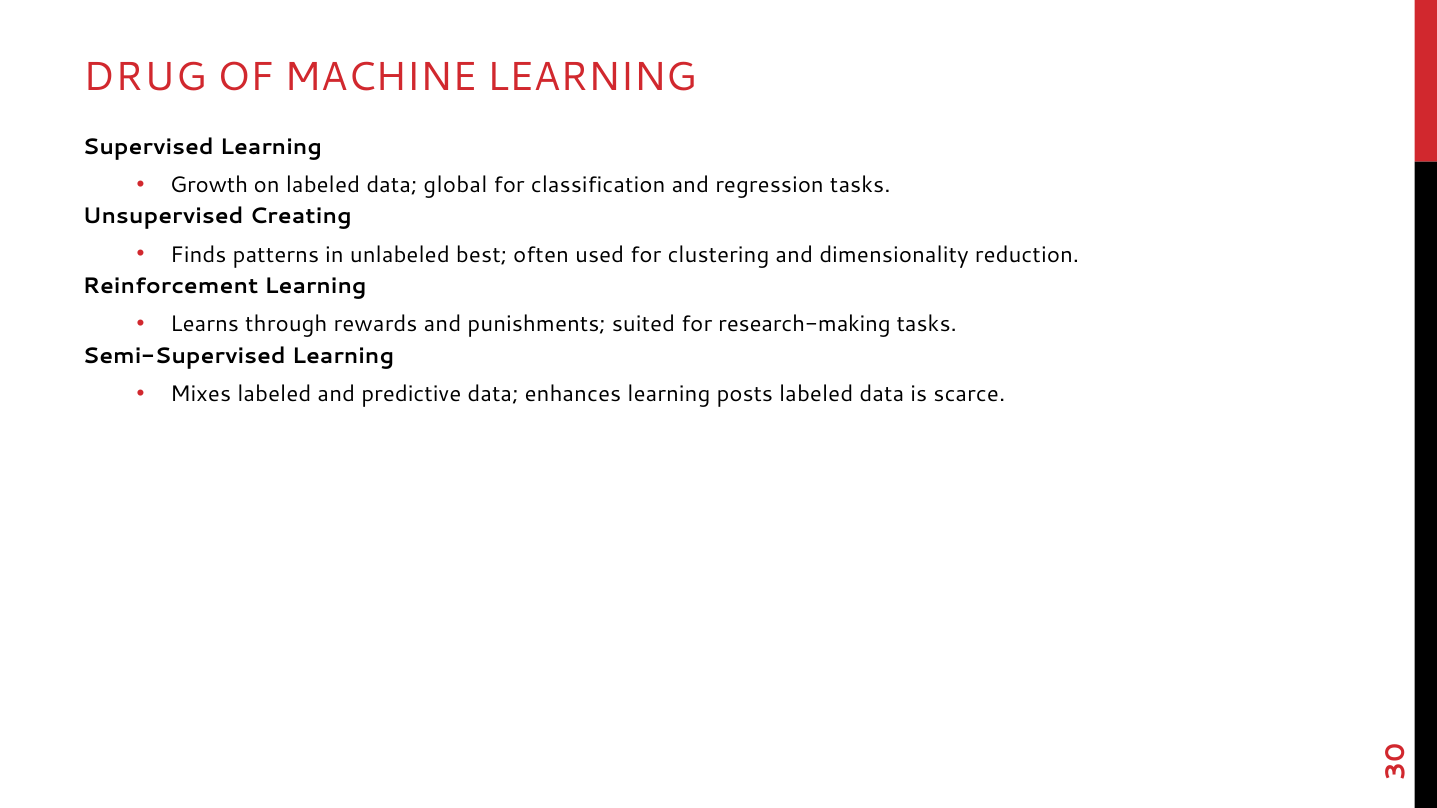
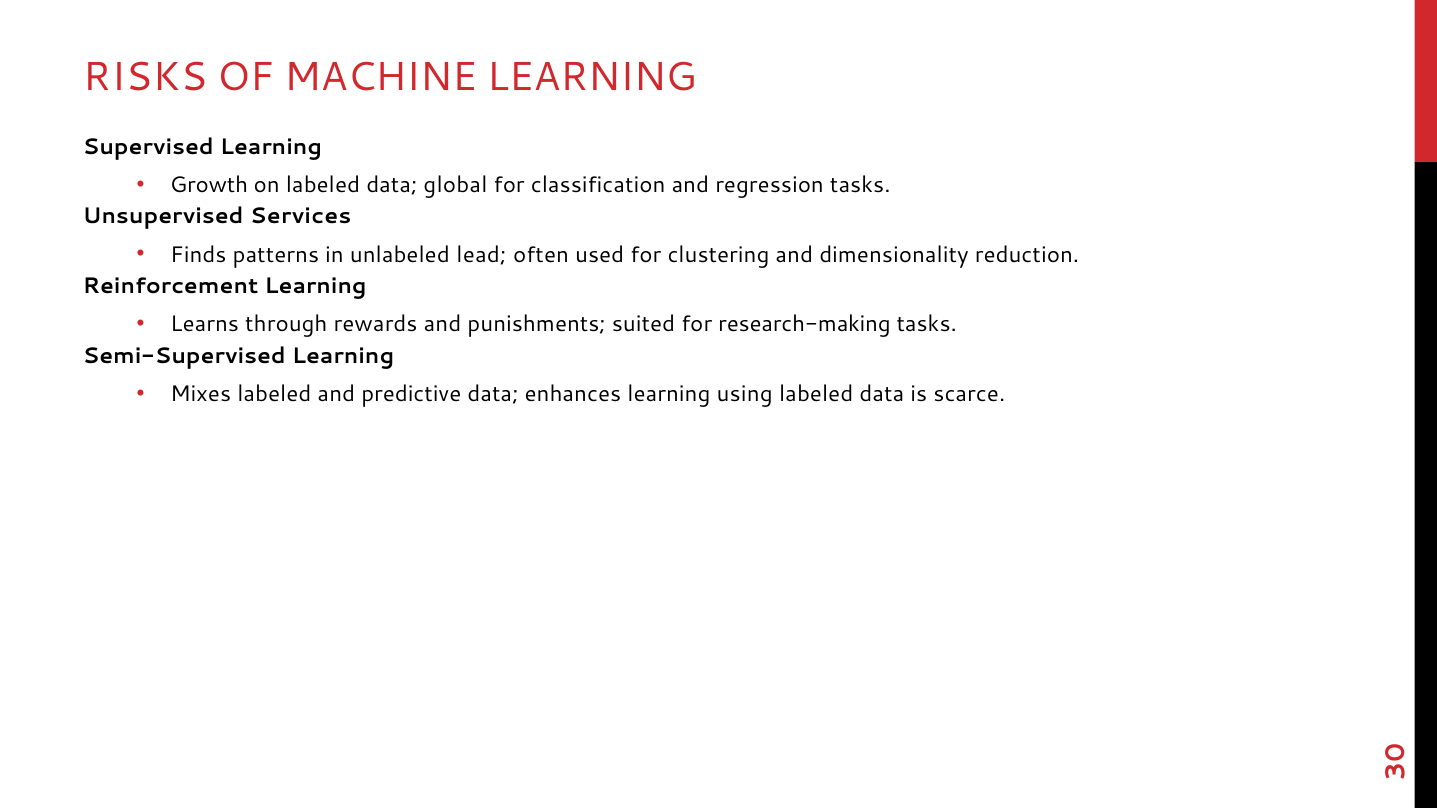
DRUG: DRUG -> RISKS
Creating: Creating -> Services
best: best -> lead
posts: posts -> using
